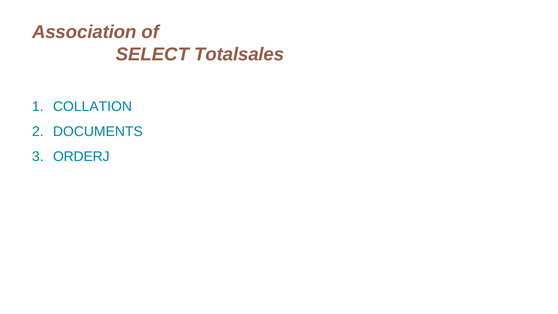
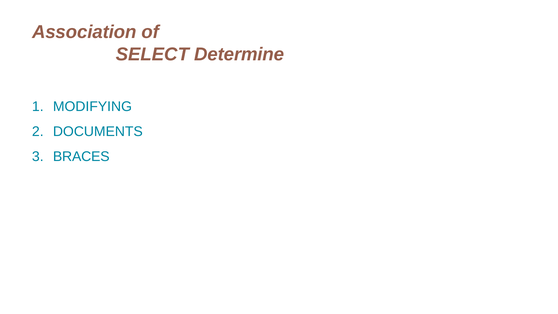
Totalsales: Totalsales -> Determine
COLLATION: COLLATION -> MODIFYING
ORDERJ: ORDERJ -> BRACES
